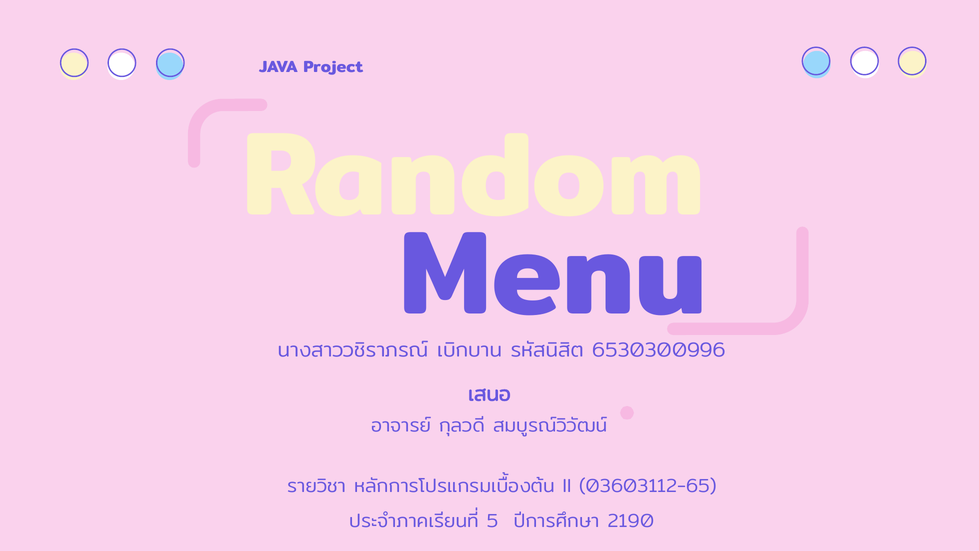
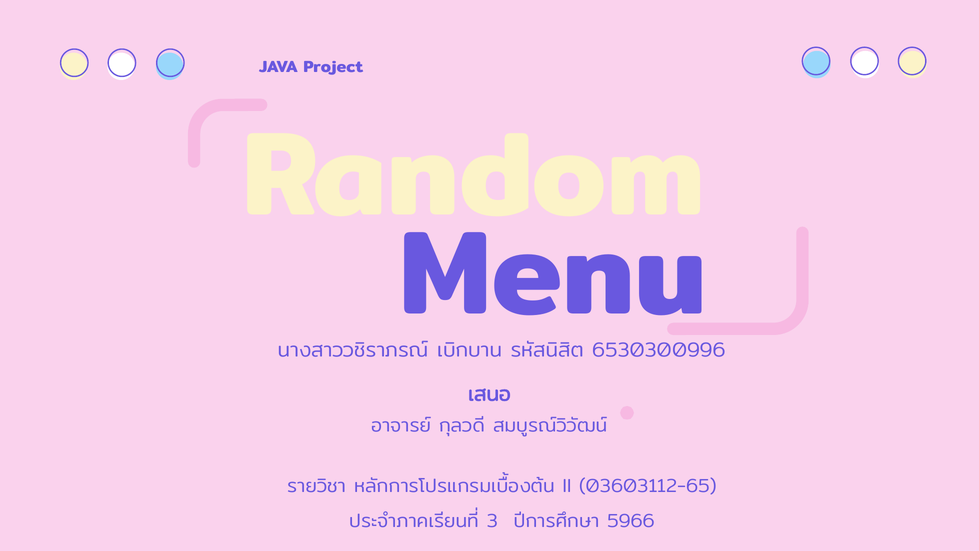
5: 5 -> 3
2190: 2190 -> 5966
